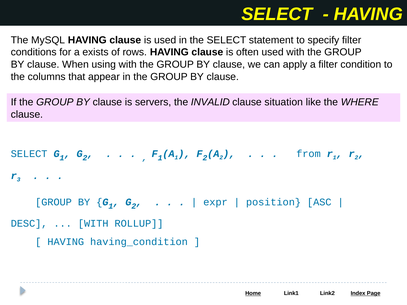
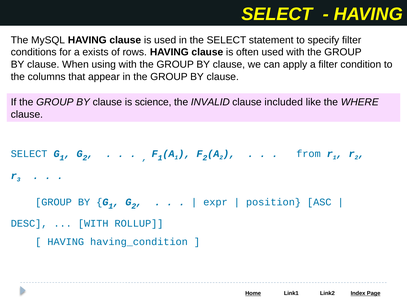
servers: servers -> science
situation: situation -> included
